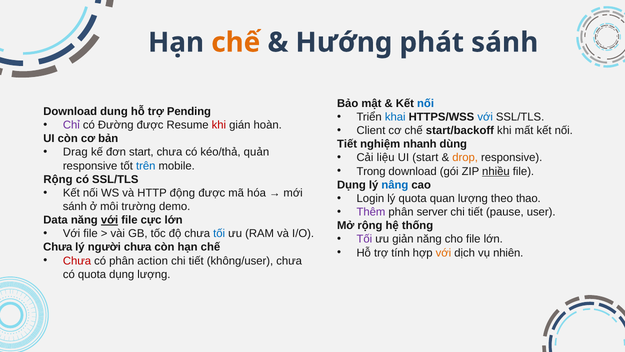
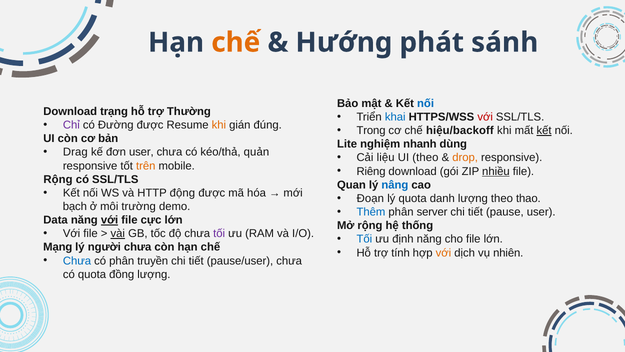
dung: dung -> trạng
Pending: Pending -> Thường
với at (485, 117) colour: blue -> red
khi at (219, 125) colour: red -> orange
hoàn: hoàn -> đúng
Client: Client -> Trong
start/backoff: start/backoff -> hiệu/backoff
kết at (544, 130) underline: none -> present
Tiết at (347, 144): Tiết -> Lite
đơn start: start -> user
UI start: start -> theo
trên colour: blue -> orange
Trong: Trong -> Riêng
Dụng at (351, 185): Dụng -> Quan
Login: Login -> Đoạn
quan: quan -> danh
sánh at (75, 206): sánh -> bạch
Thêm colour: purple -> blue
vài underline: none -> present
tối at (219, 233) colour: blue -> purple
Tối at (364, 239) colour: purple -> blue
giản: giản -> định
Chưa at (58, 247): Chưa -> Mạng
Chưa at (77, 261) colour: red -> blue
action: action -> truyền
không/user: không/user -> pause/user
quota dụng: dụng -> đồng
